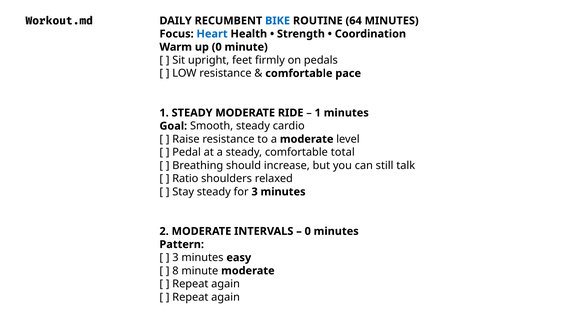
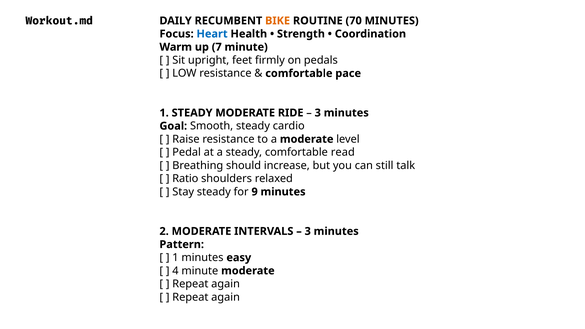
BIKE colour: blue -> orange
64: 64 -> 70
up 0: 0 -> 7
1 at (318, 113): 1 -> 3
total: total -> read
for 3: 3 -> 9
0 at (308, 231): 0 -> 3
3 at (175, 258): 3 -> 1
8 at (175, 271): 8 -> 4
